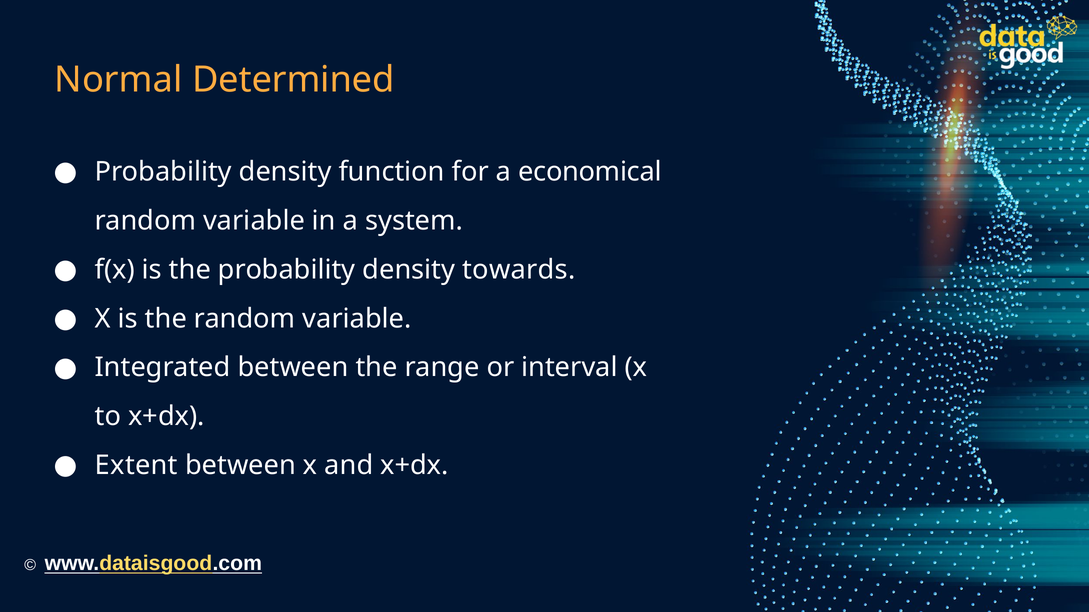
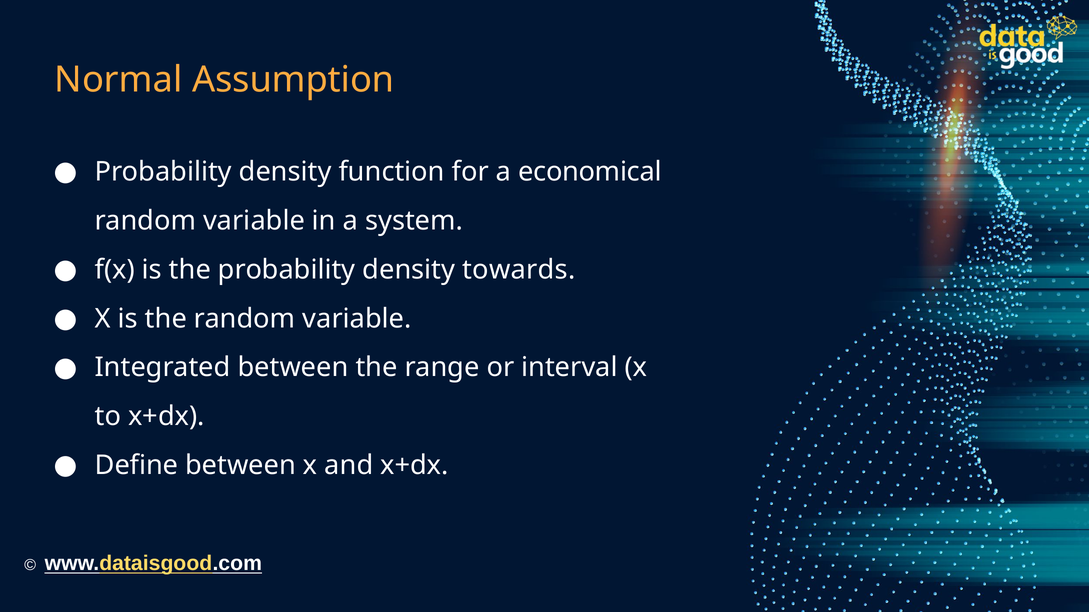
Determined: Determined -> Assumption
Extent: Extent -> Define
